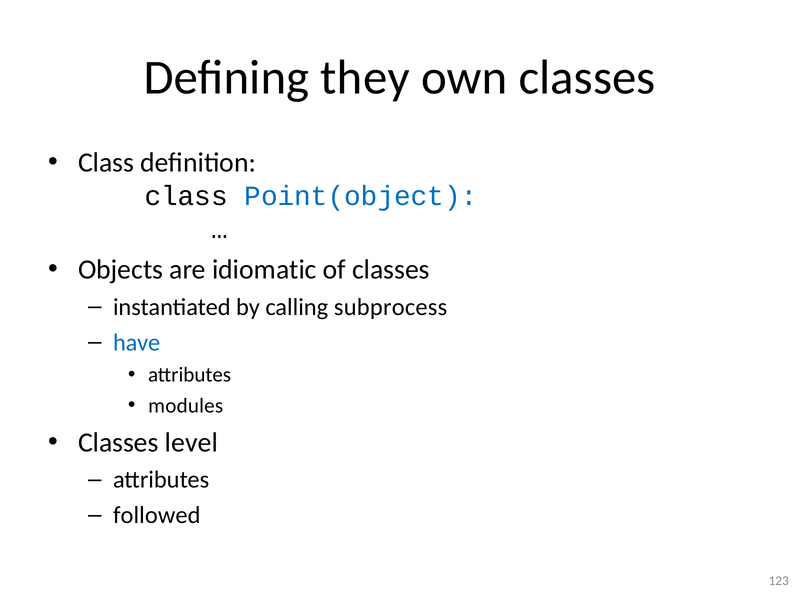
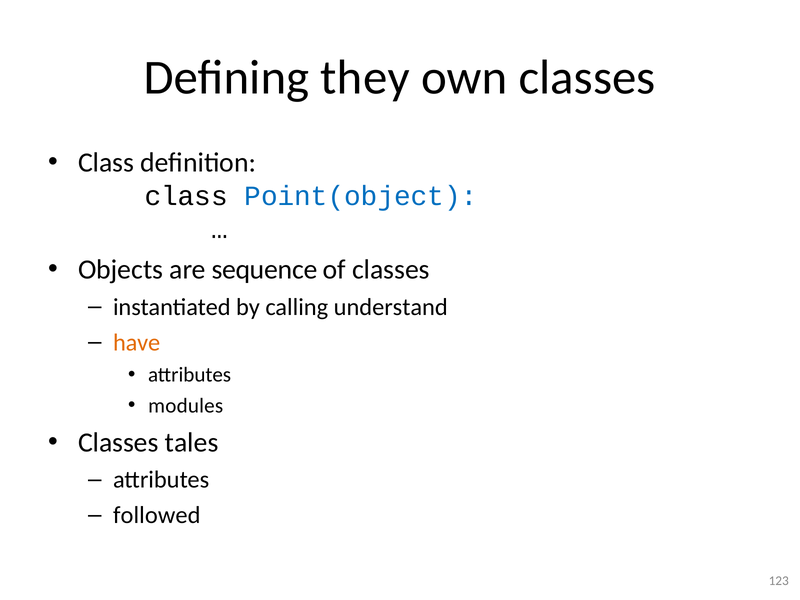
idiomatic: idiomatic -> sequence
subprocess: subprocess -> understand
have colour: blue -> orange
level: level -> tales
